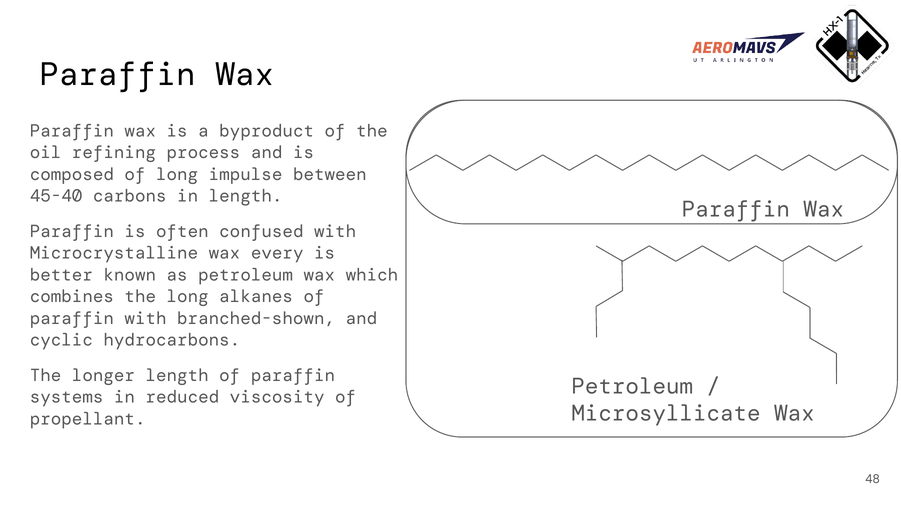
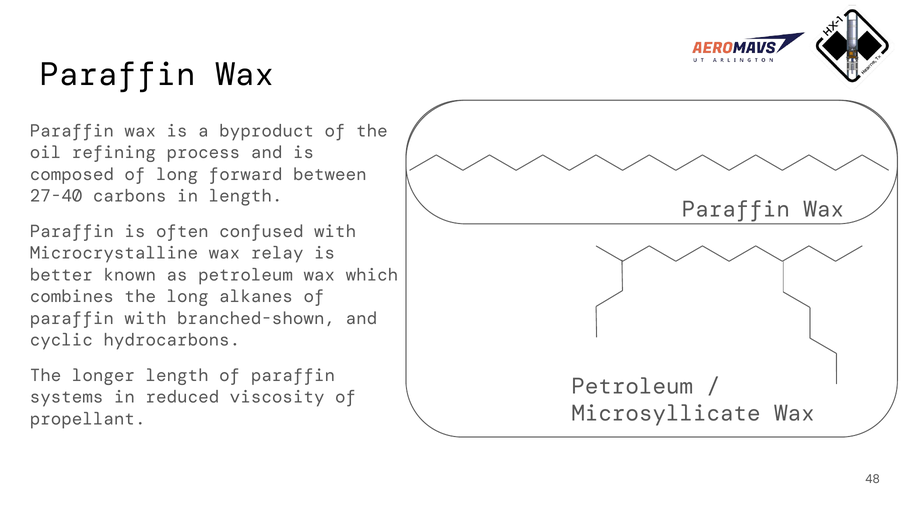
impulse: impulse -> forward
45-40: 45-40 -> 27-40
every: every -> relay
